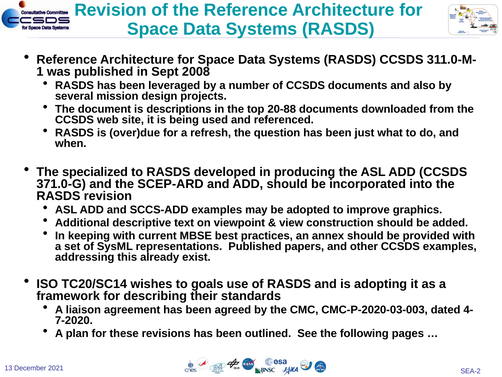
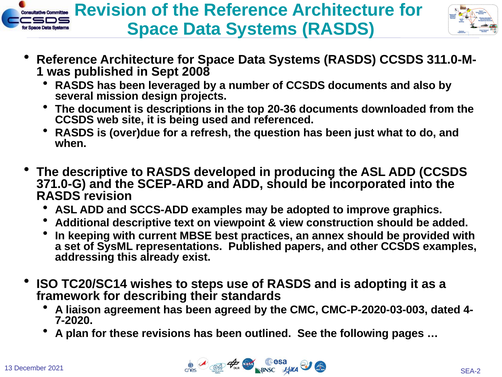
20-88: 20-88 -> 20-36
The specialized: specialized -> descriptive
goals: goals -> steps
